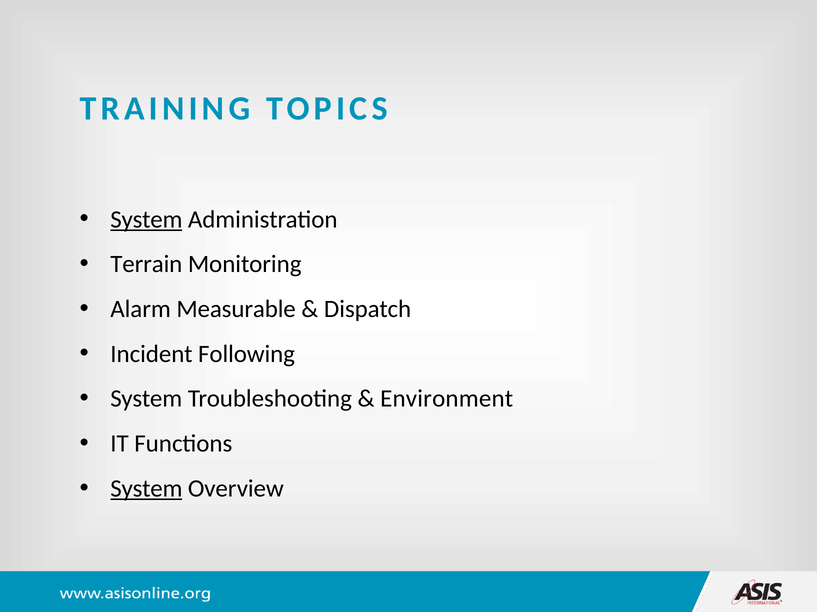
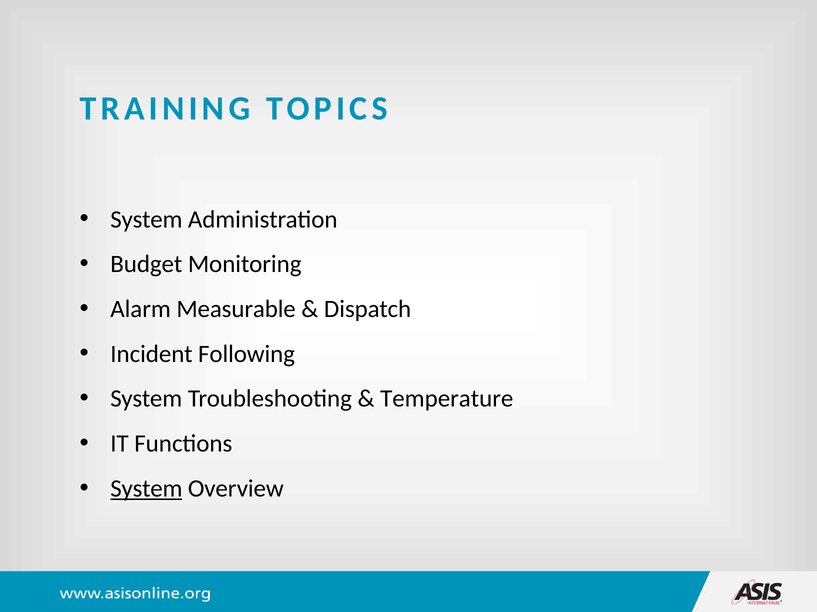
System at (146, 220) underline: present -> none
Terrain: Terrain -> Budget
Environment: Environment -> Temperature
